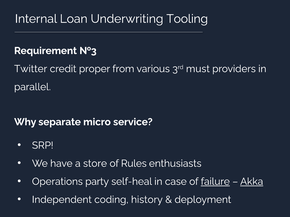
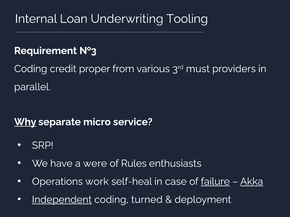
Twitter at (31, 69): Twitter -> Coding
Why underline: none -> present
store: store -> were
party: party -> work
Independent underline: none -> present
history: history -> turned
